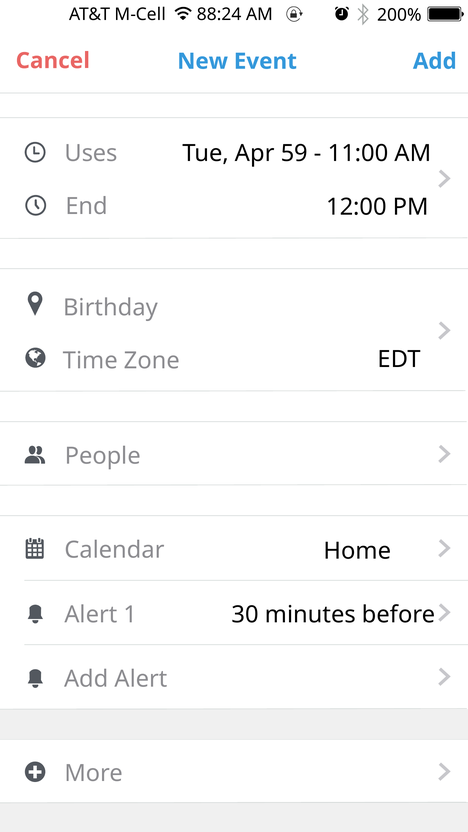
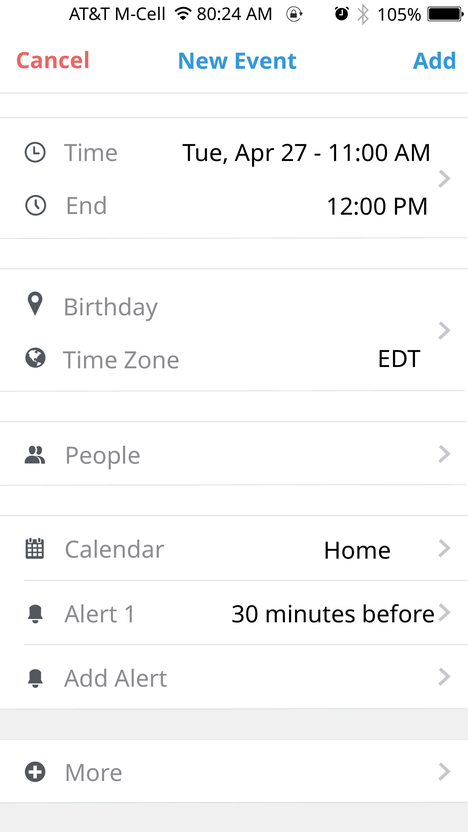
88:24: 88:24 -> 80:24
200%: 200% -> 105%
Uses at (91, 153): Uses -> Time
59: 59 -> 27
